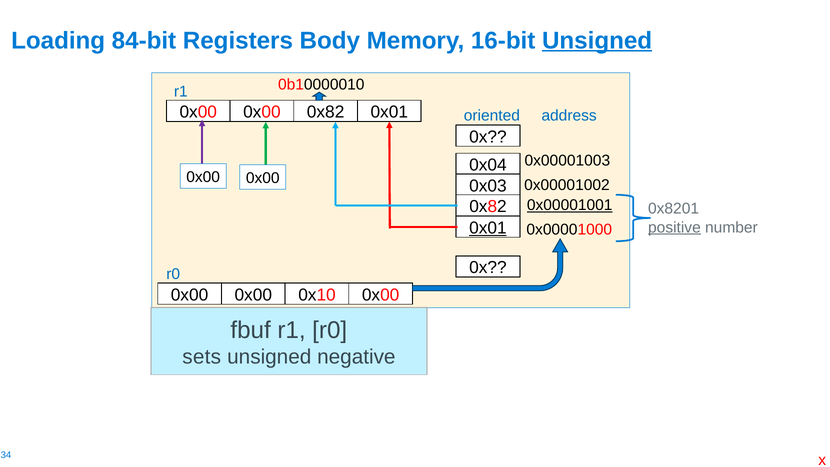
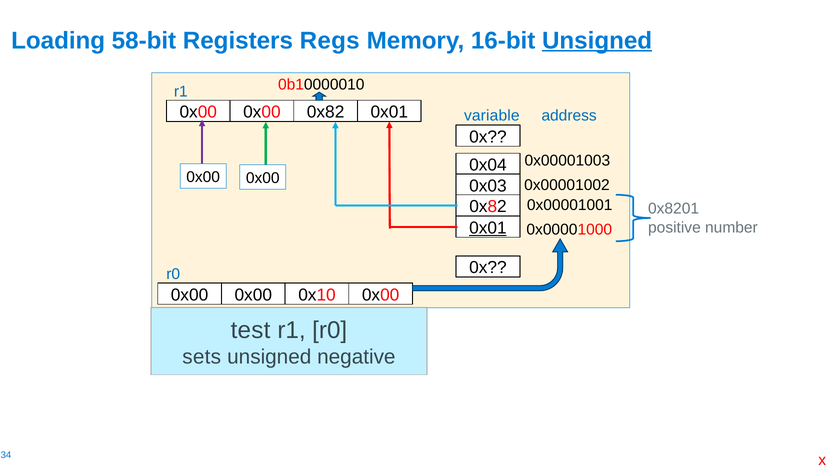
84-bit: 84-bit -> 58-bit
Body: Body -> Regs
oriented: oriented -> variable
0x00001001 underline: present -> none
positive underline: present -> none
fbuf: fbuf -> test
